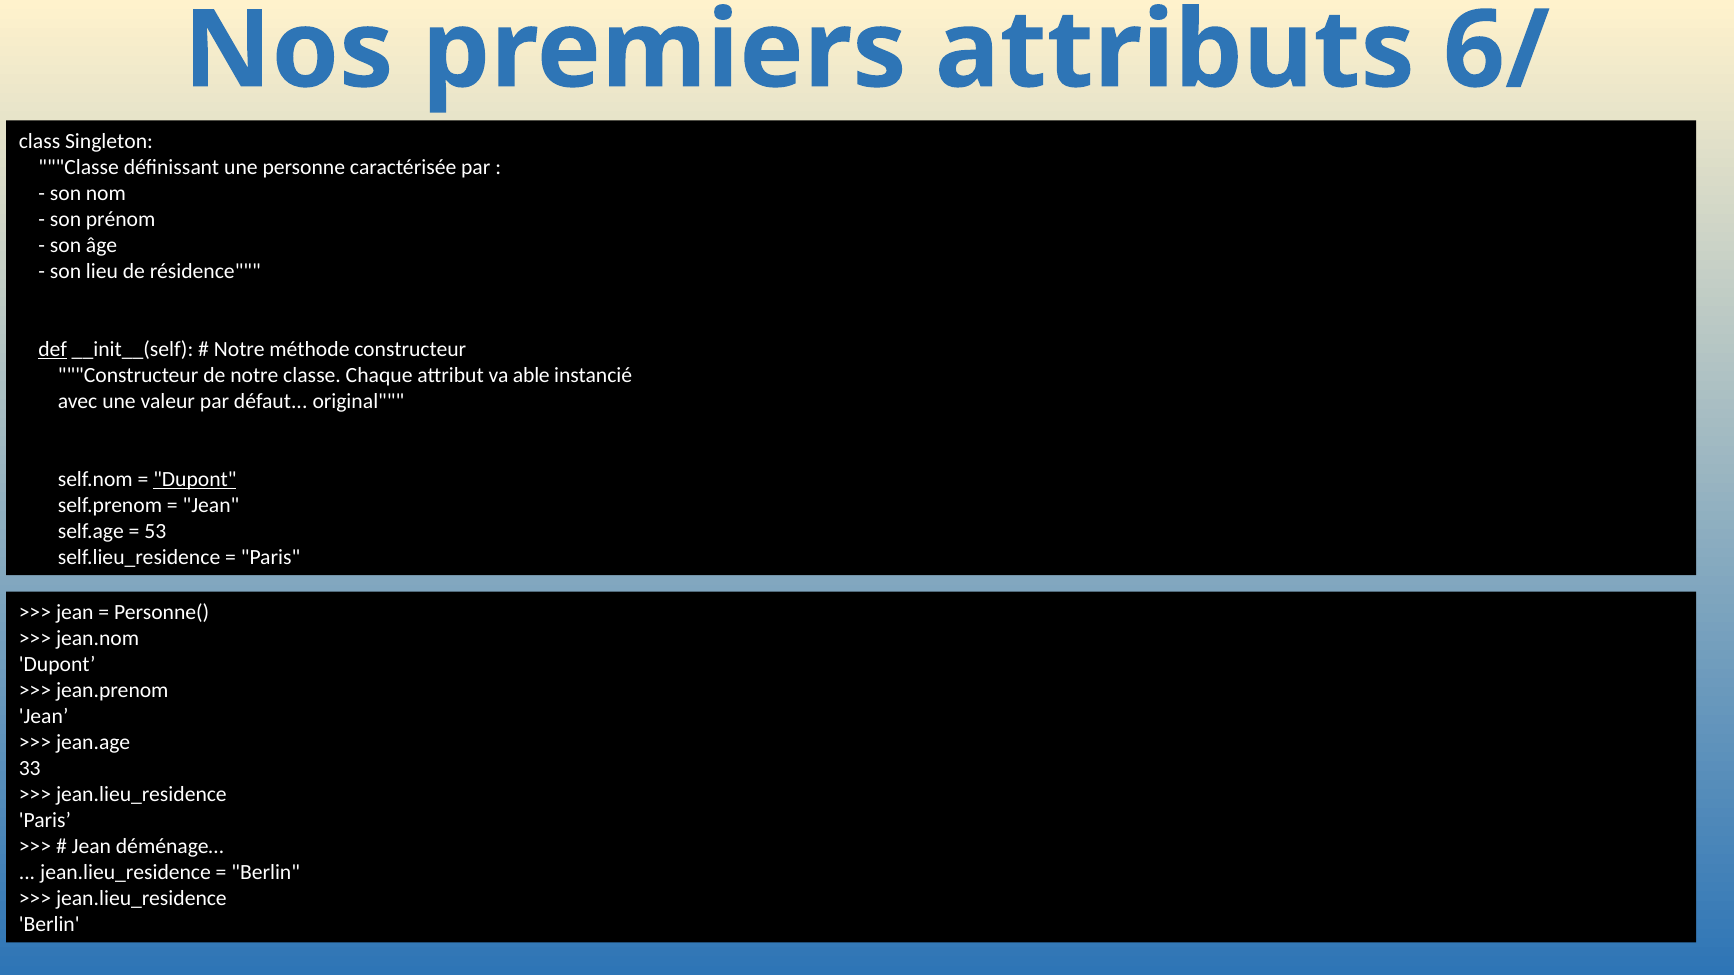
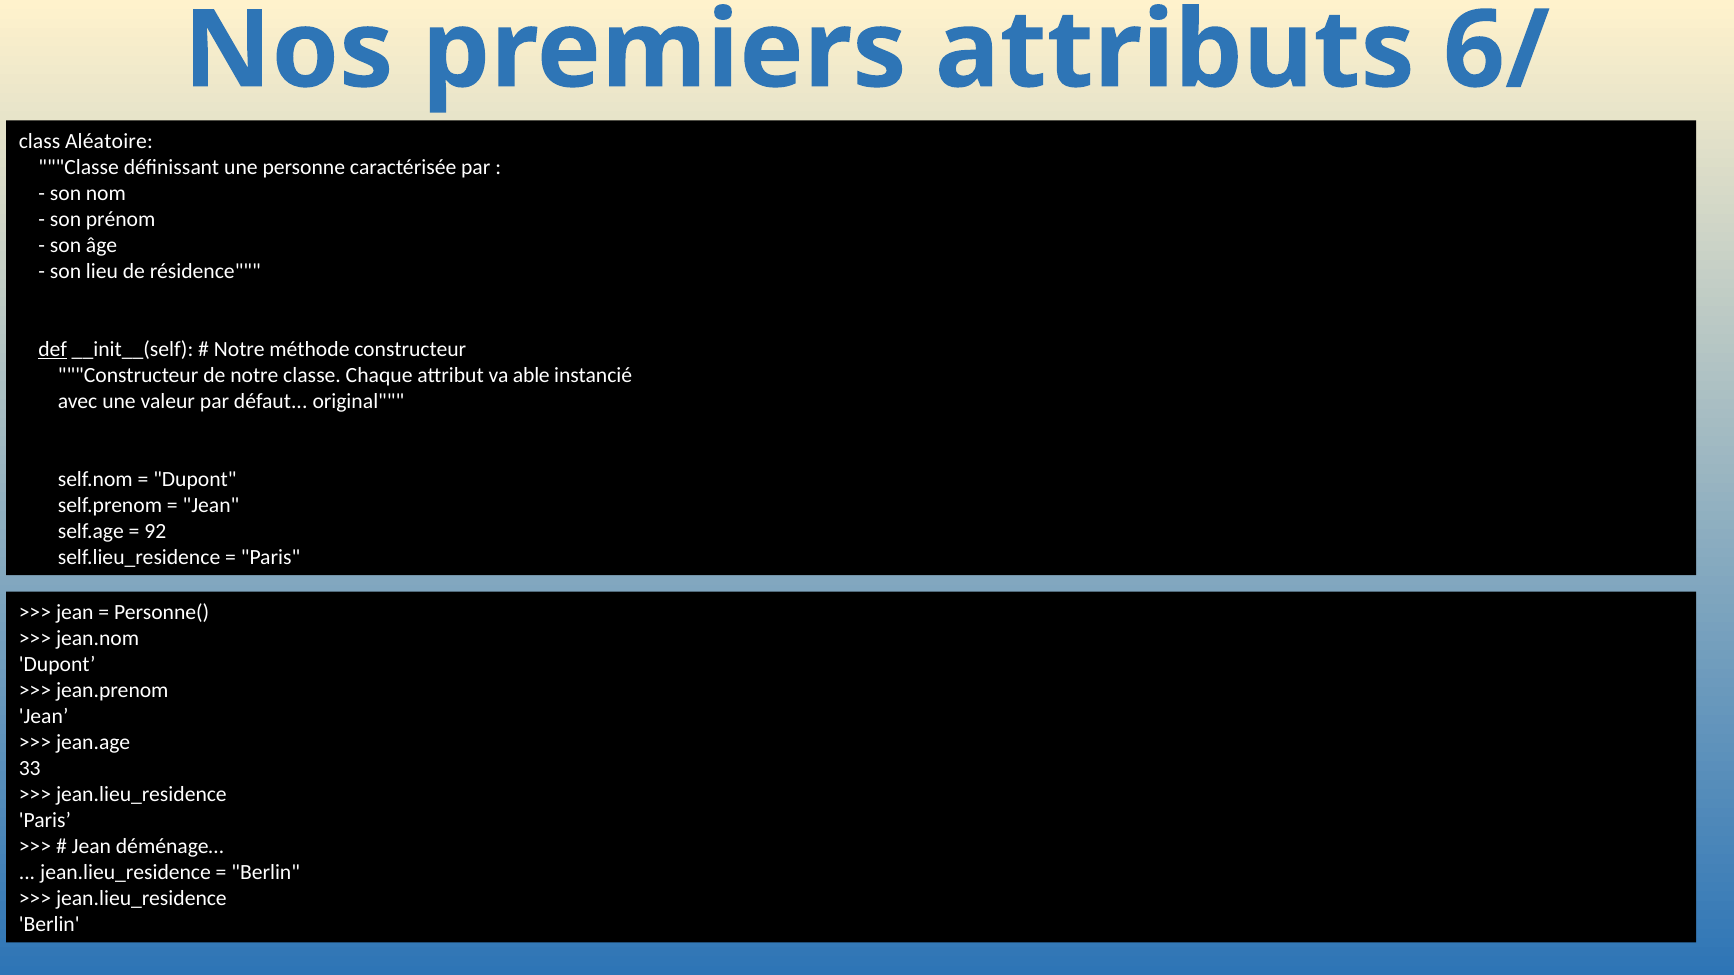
Singleton: Singleton -> Aléatoire
Dupont at (195, 479) underline: present -> none
53: 53 -> 92
